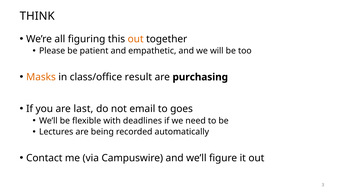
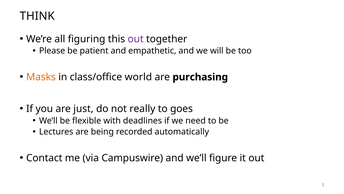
out at (136, 39) colour: orange -> purple
result: result -> world
last: last -> just
email: email -> really
